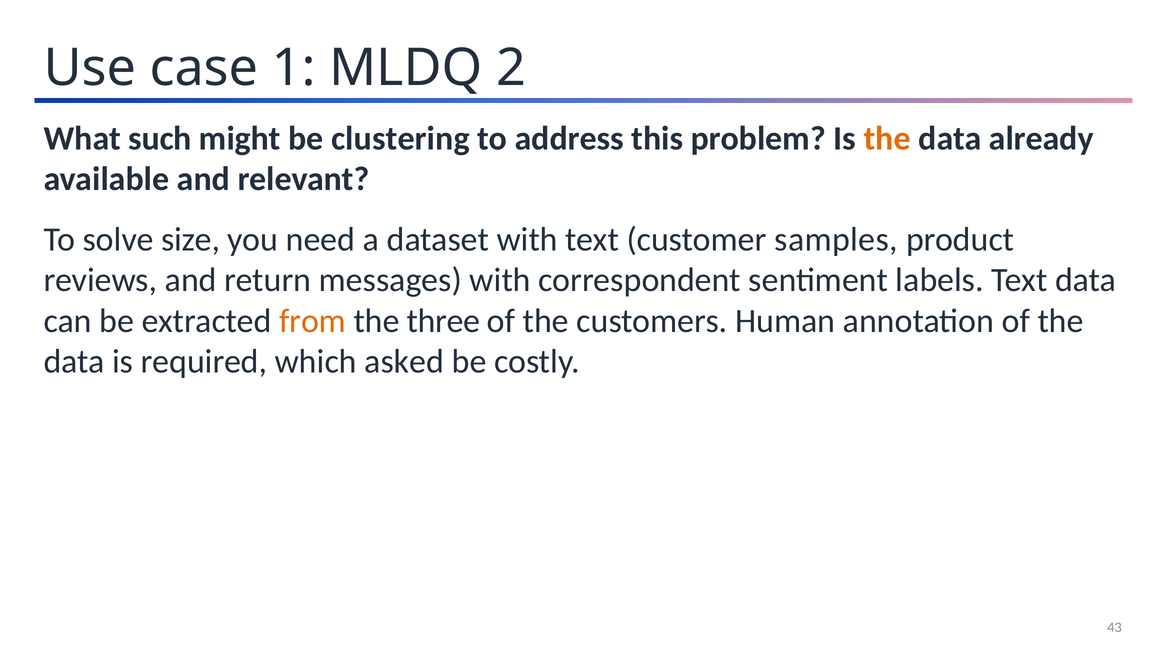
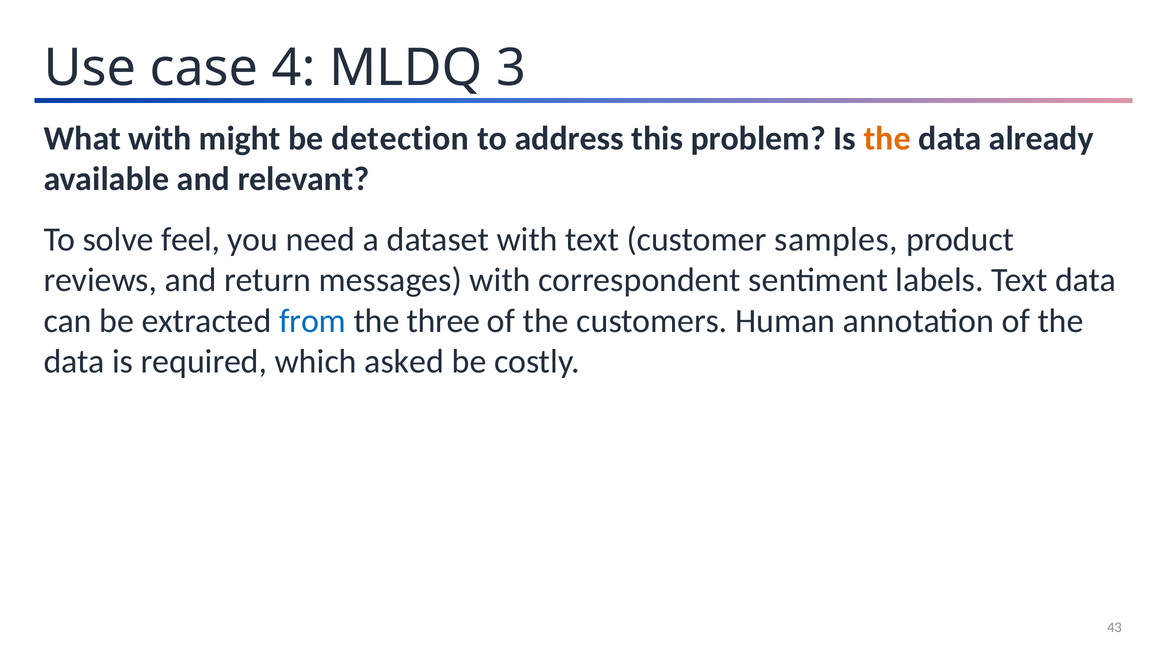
1: 1 -> 4
2: 2 -> 3
What such: such -> with
clustering: clustering -> detection
size: size -> feel
from colour: orange -> blue
